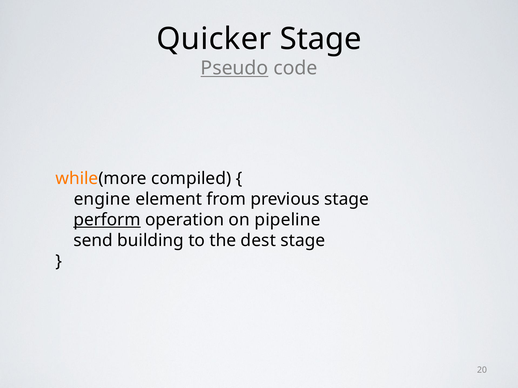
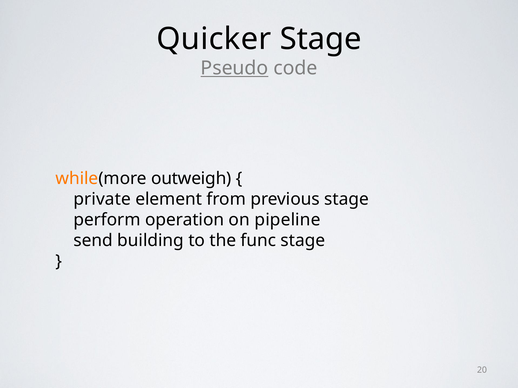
compiled: compiled -> outweigh
engine: engine -> private
perform underline: present -> none
dest: dest -> func
